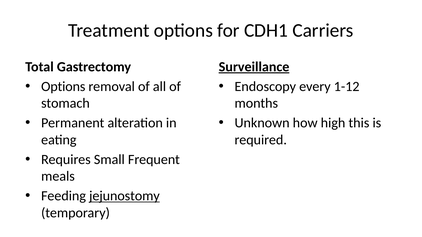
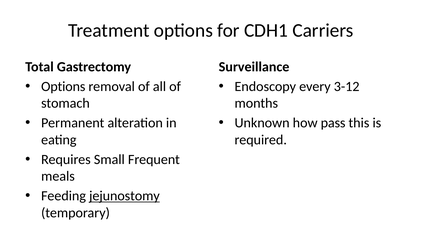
Surveillance underline: present -> none
1-12: 1-12 -> 3-12
high: high -> pass
